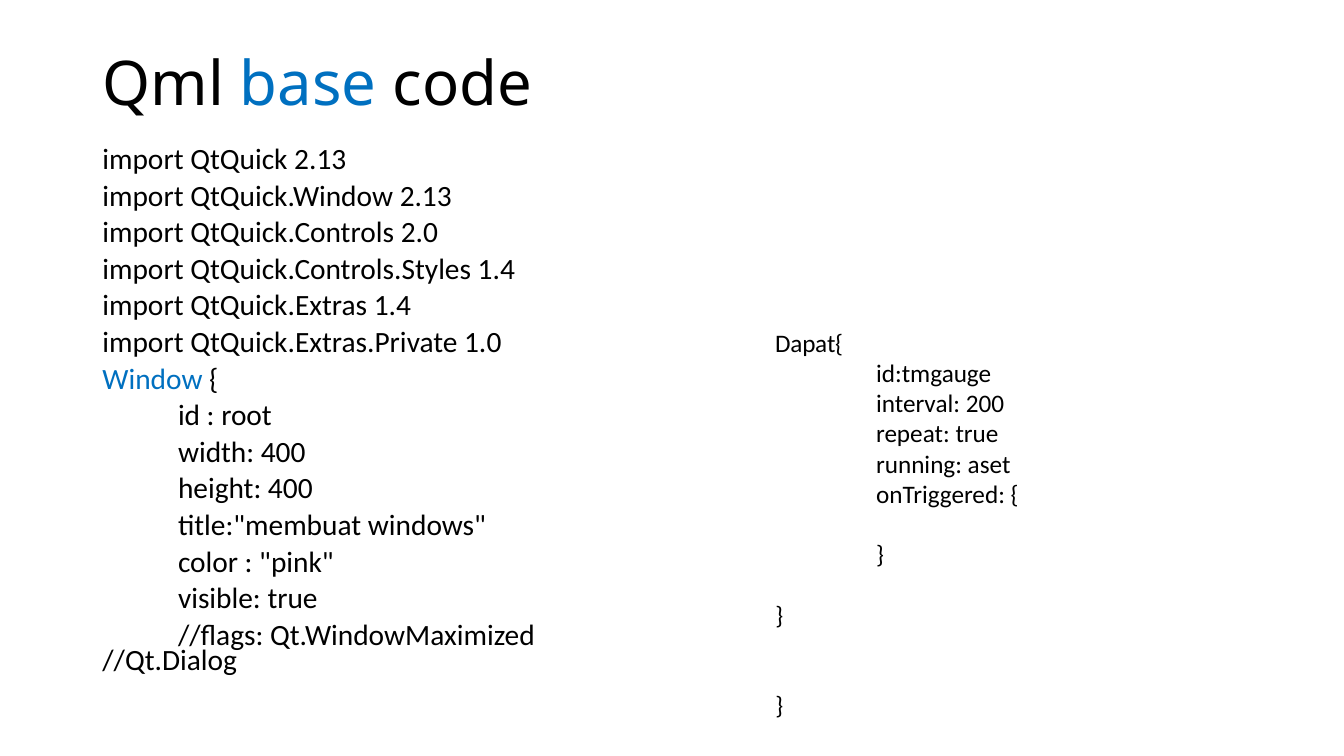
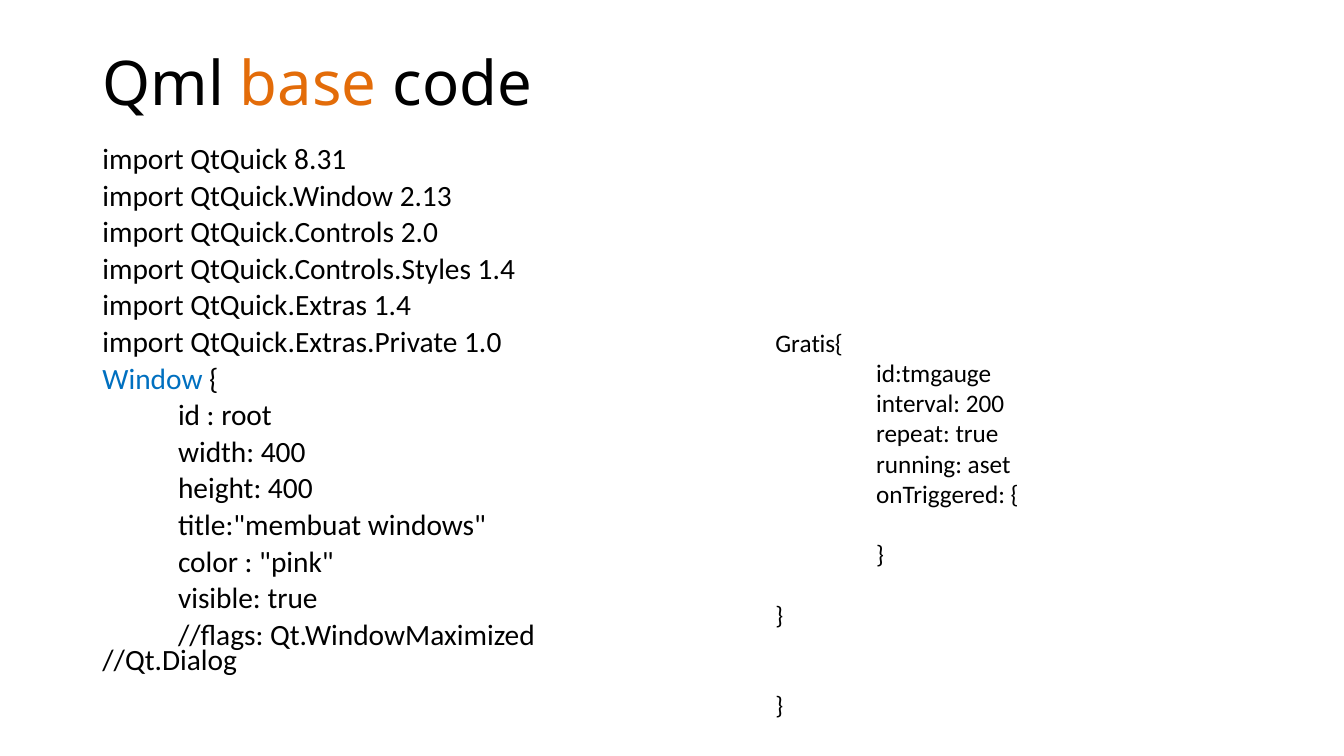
base colour: blue -> orange
QtQuick 2.13: 2.13 -> 8.31
Dapat{: Dapat{ -> Gratis{
